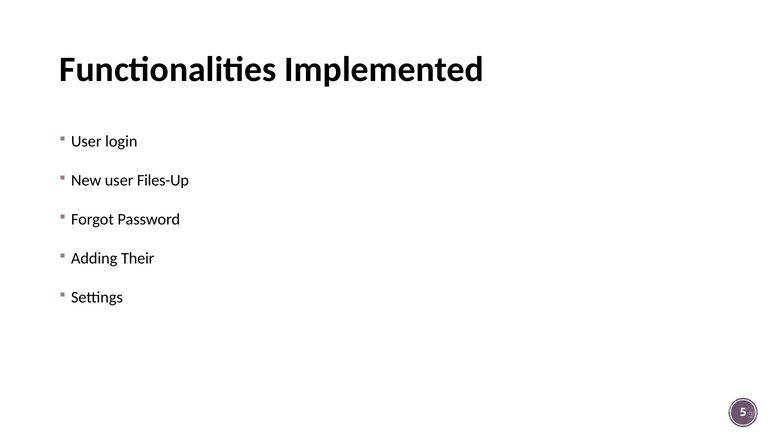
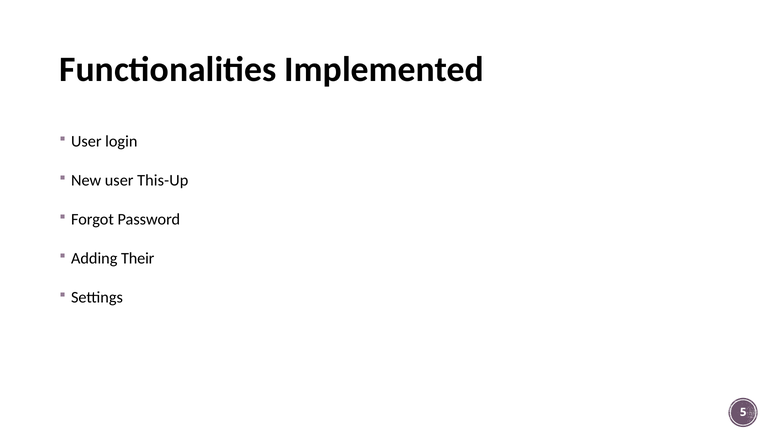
Files-Up: Files-Up -> This-Up
